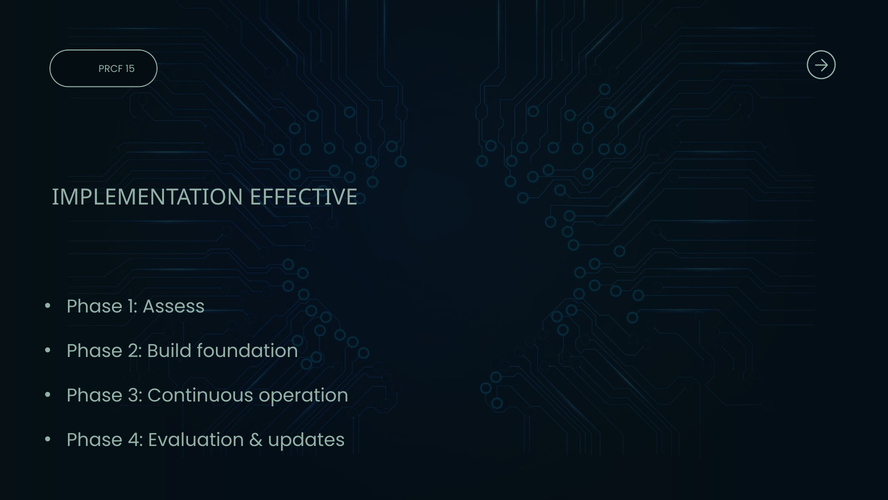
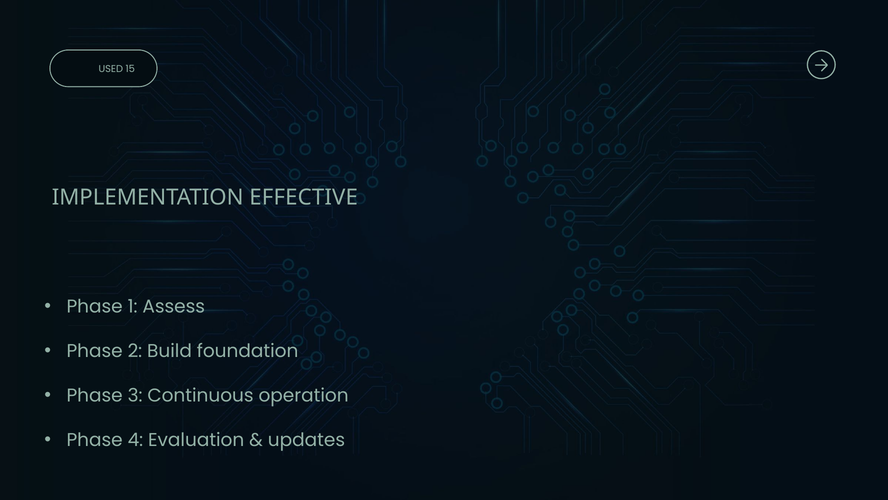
PRCF: PRCF -> USED
